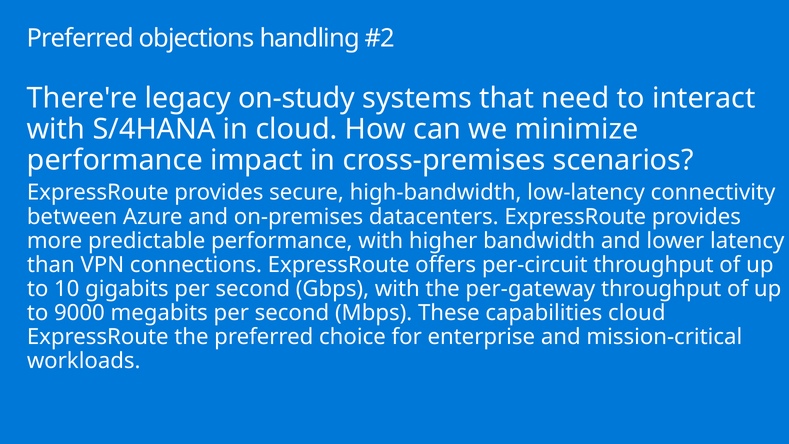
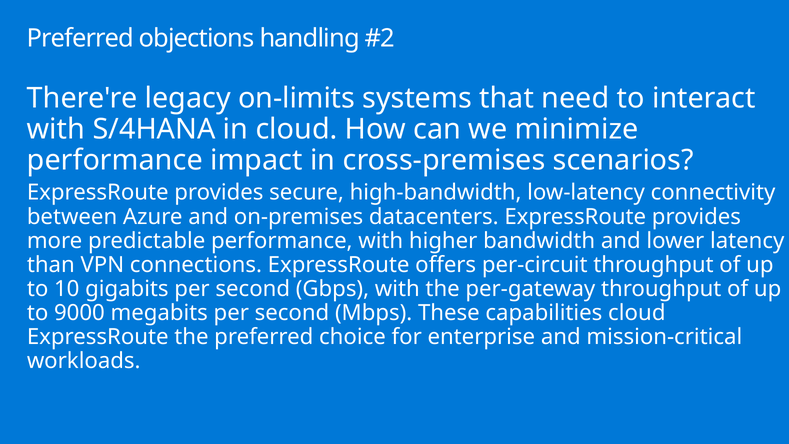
on-study: on-study -> on-limits
